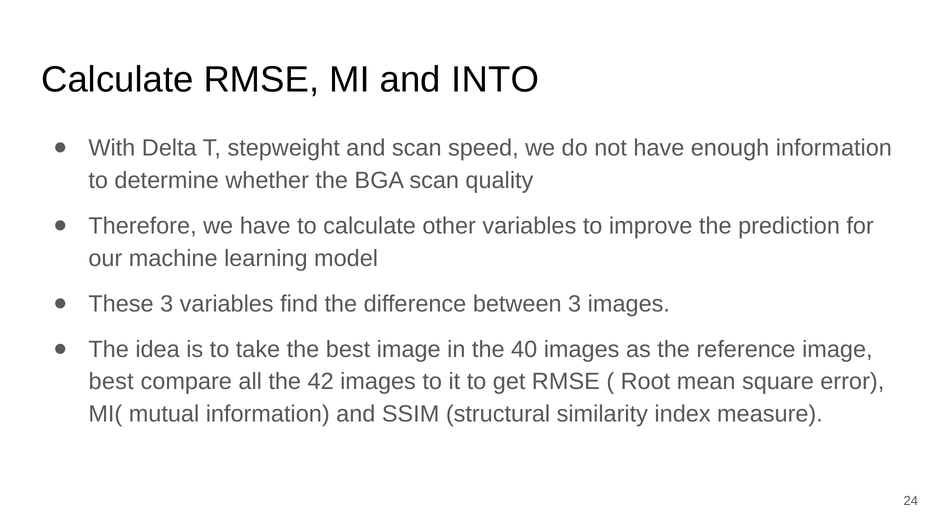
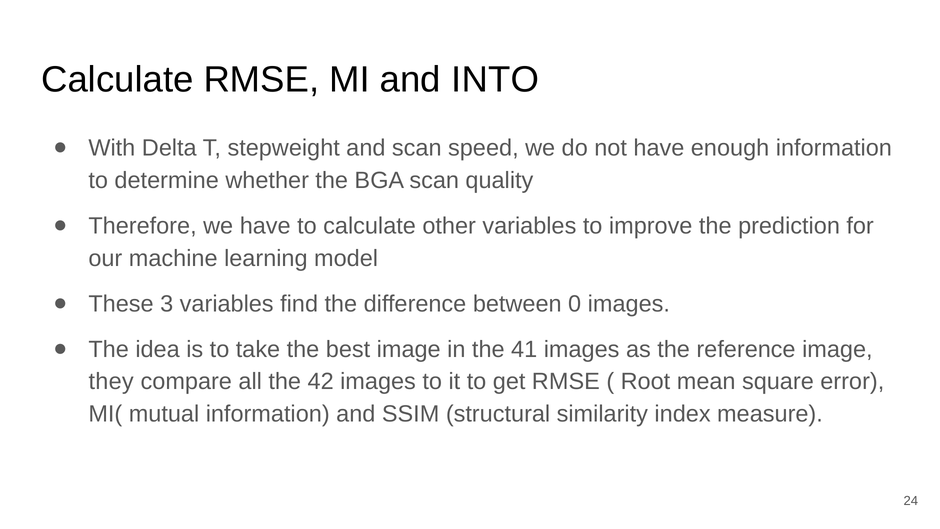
between 3: 3 -> 0
40: 40 -> 41
best at (111, 382): best -> they
